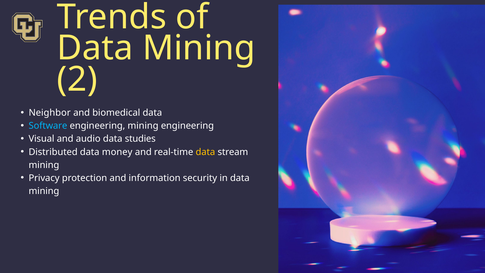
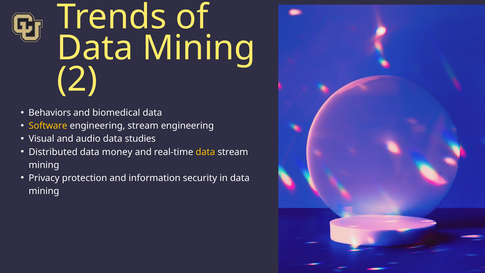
Neighbor: Neighbor -> Behaviors
Software colour: light blue -> yellow
engineering mining: mining -> stream
